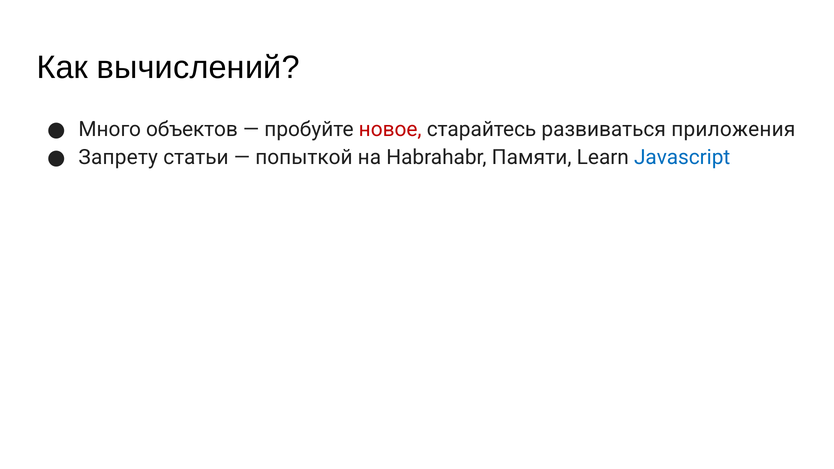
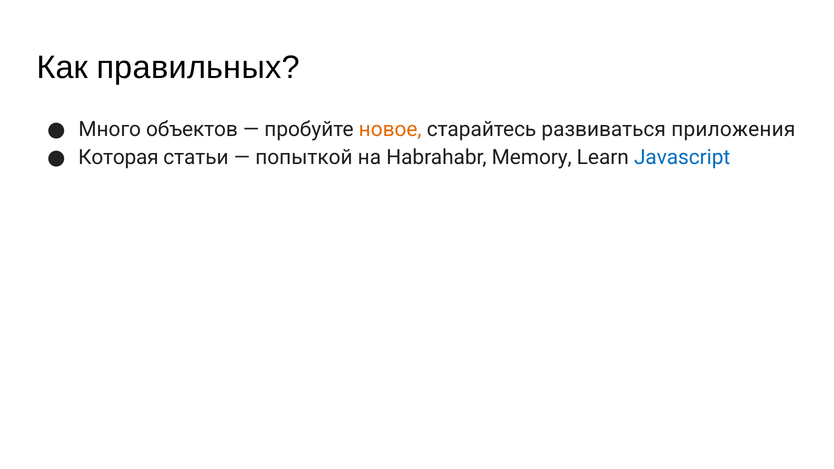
вычислений: вычислений -> правильных
новое colour: red -> orange
Запрету: Запрету -> Которая
Памяти: Памяти -> Memory
